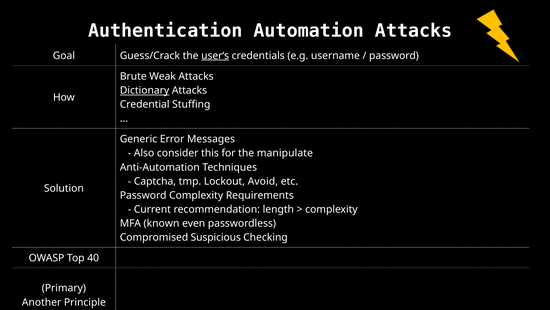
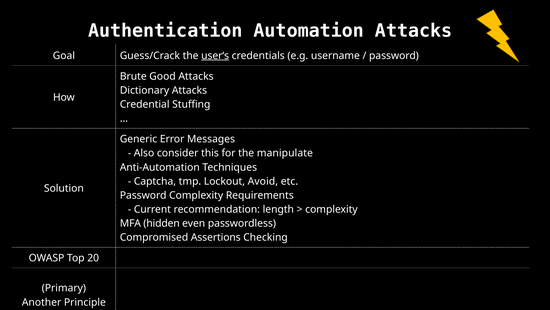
Weak: Weak -> Good
Dictionary underline: present -> none
known: known -> hidden
Suspicious: Suspicious -> Assertions
40: 40 -> 20
